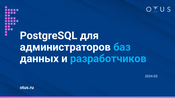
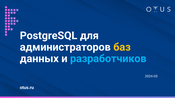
баз colour: light blue -> yellow
